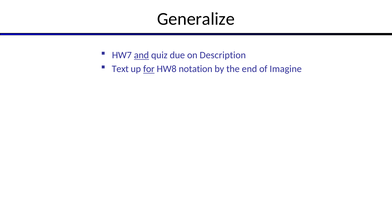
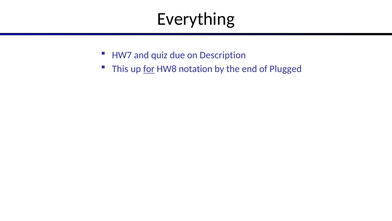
Generalize: Generalize -> Everything
and underline: present -> none
Text: Text -> This
Imagine: Imagine -> Plugged
